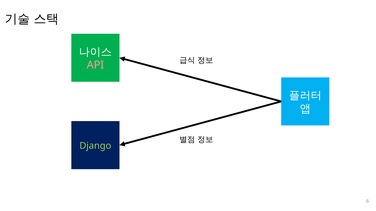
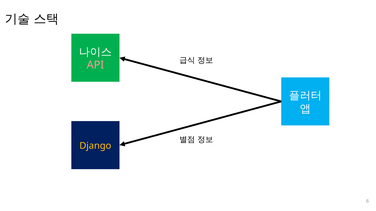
Django colour: light green -> yellow
